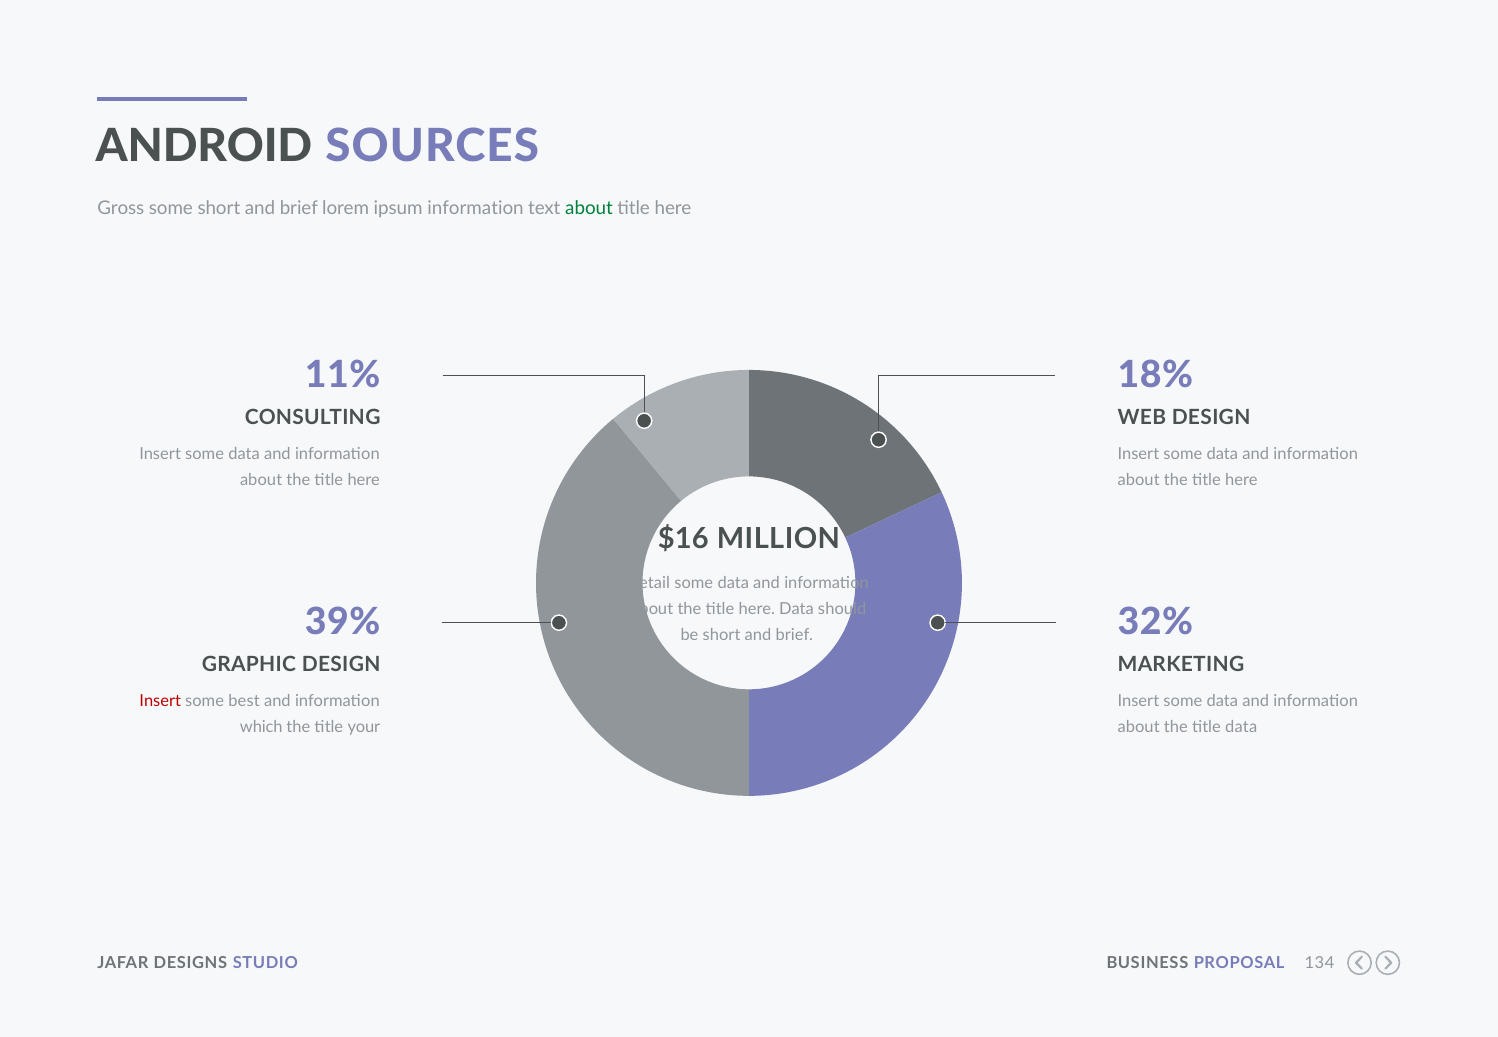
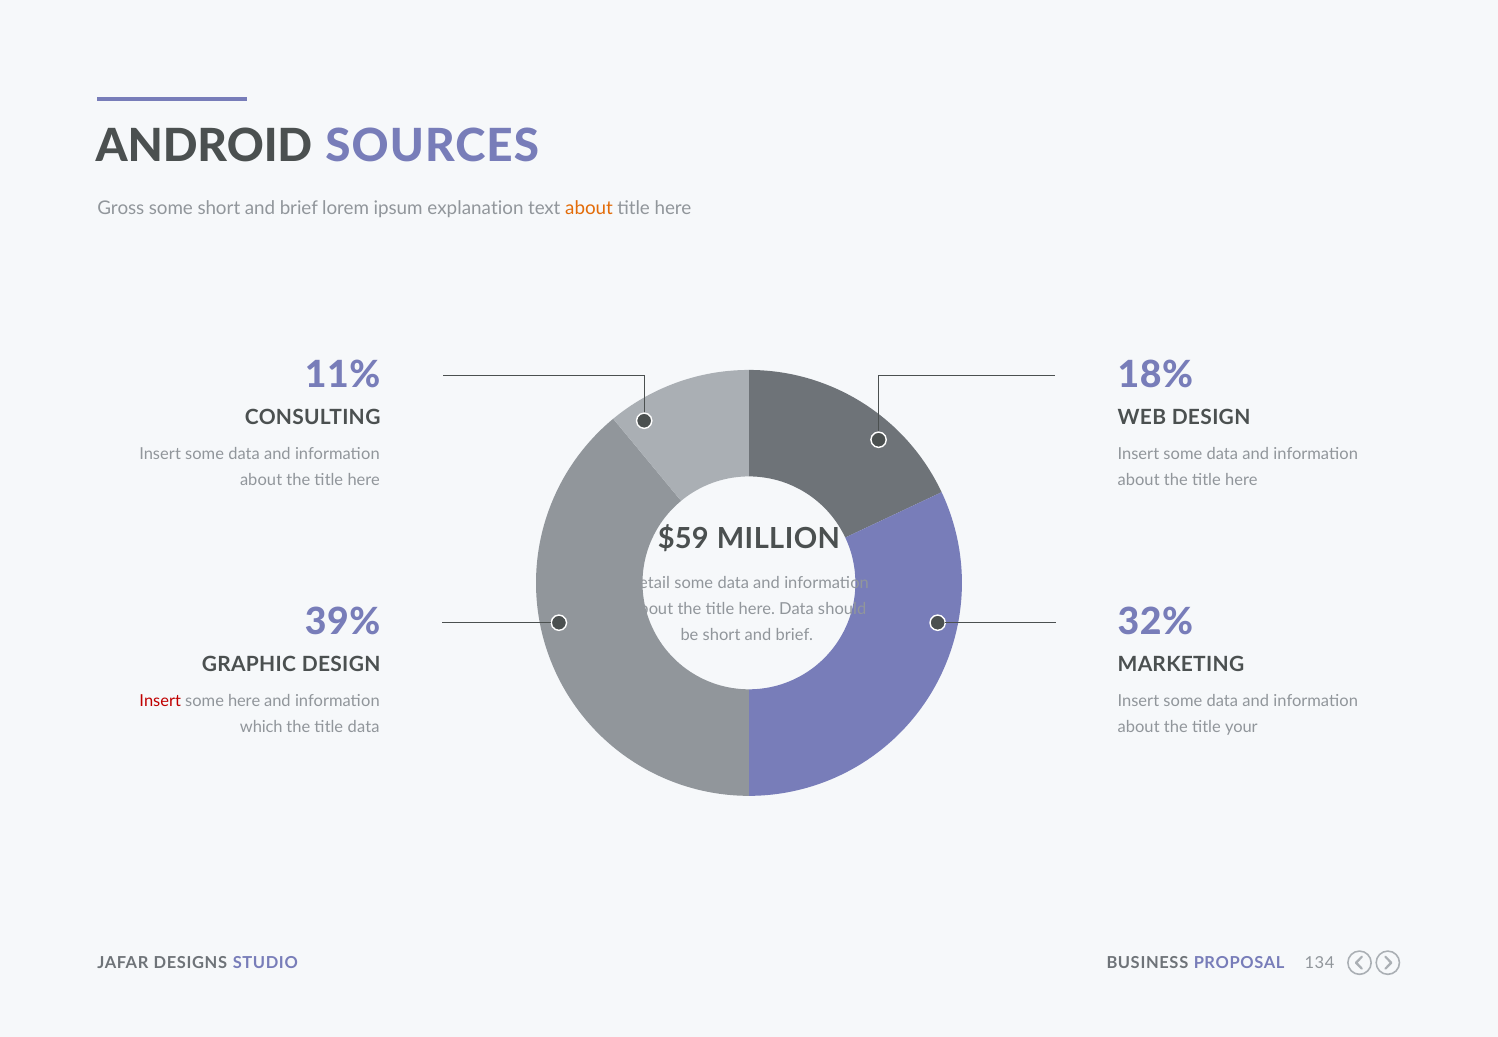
ipsum information: information -> explanation
about at (589, 208) colour: green -> orange
$16: $16 -> $59
some best: best -> here
title your: your -> data
title data: data -> your
